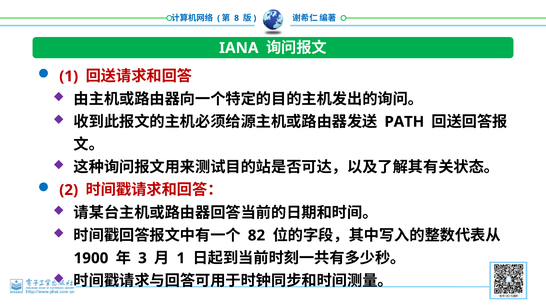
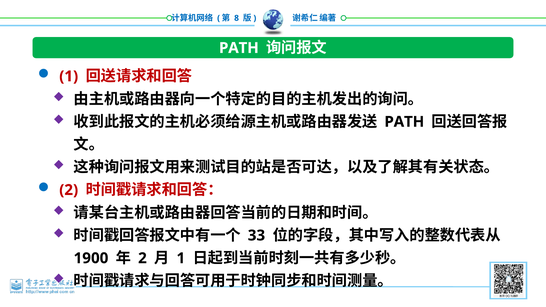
IANA at (239, 48): IANA -> PATH
82: 82 -> 33
3 at (142, 258): 3 -> 2
